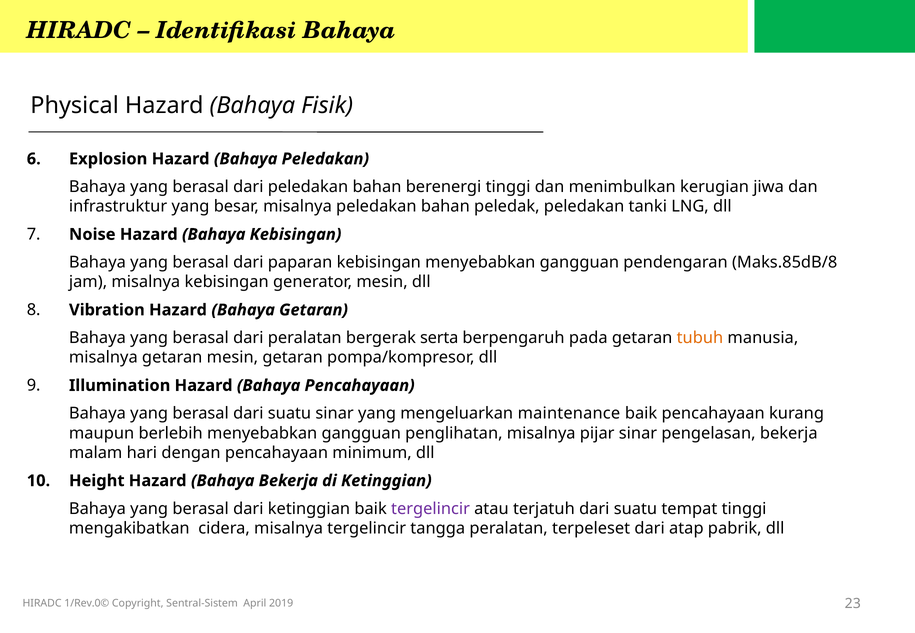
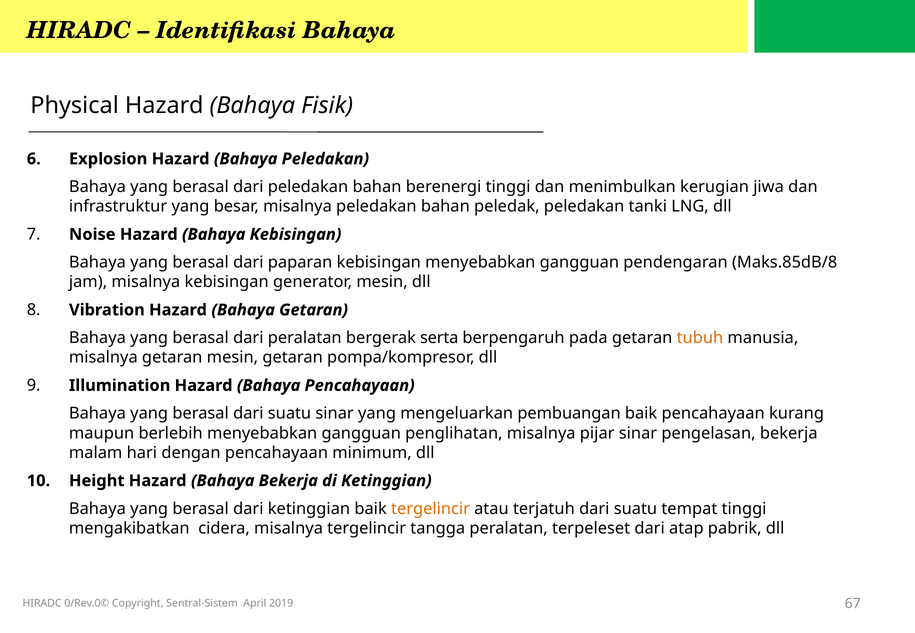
maintenance: maintenance -> pembuangan
tergelincir at (431, 509) colour: purple -> orange
1/Rev.0©: 1/Rev.0© -> 0/Rev.0©
23: 23 -> 67
